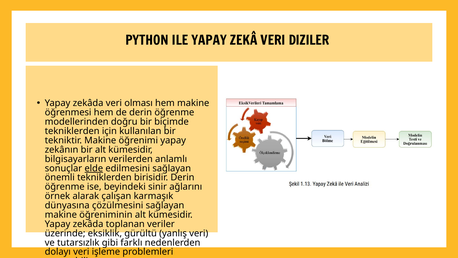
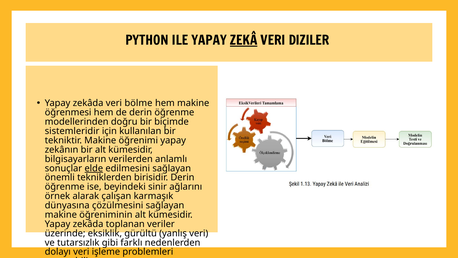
ZEKÂ underline: none -> present
olması: olması -> bölme
tekniklerden at (72, 131): tekniklerden -> sistemleridir
